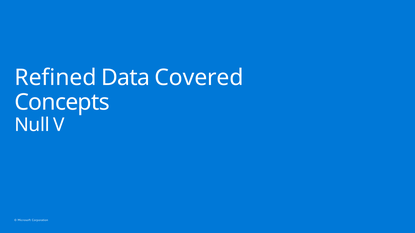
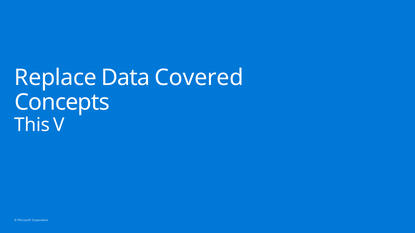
Refined: Refined -> Replace
Null: Null -> This
